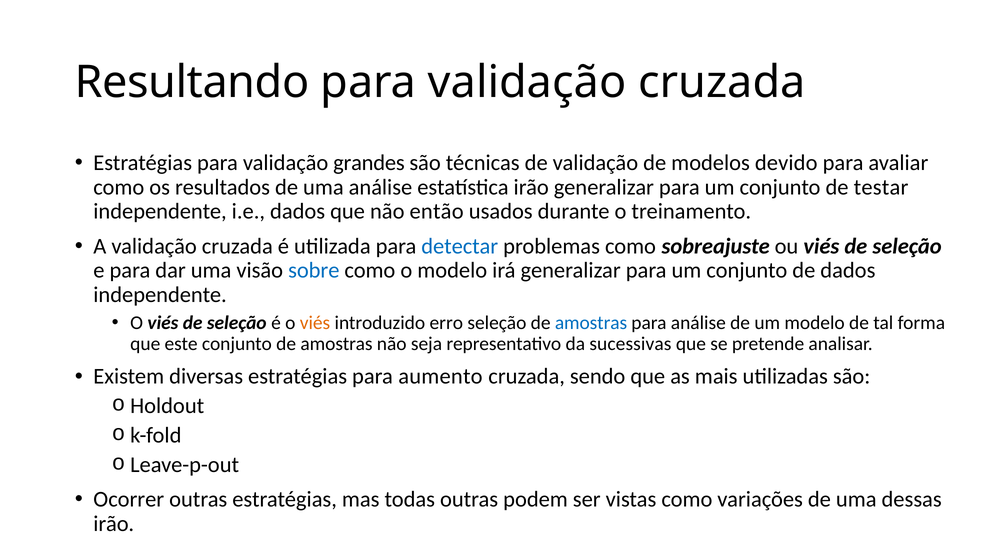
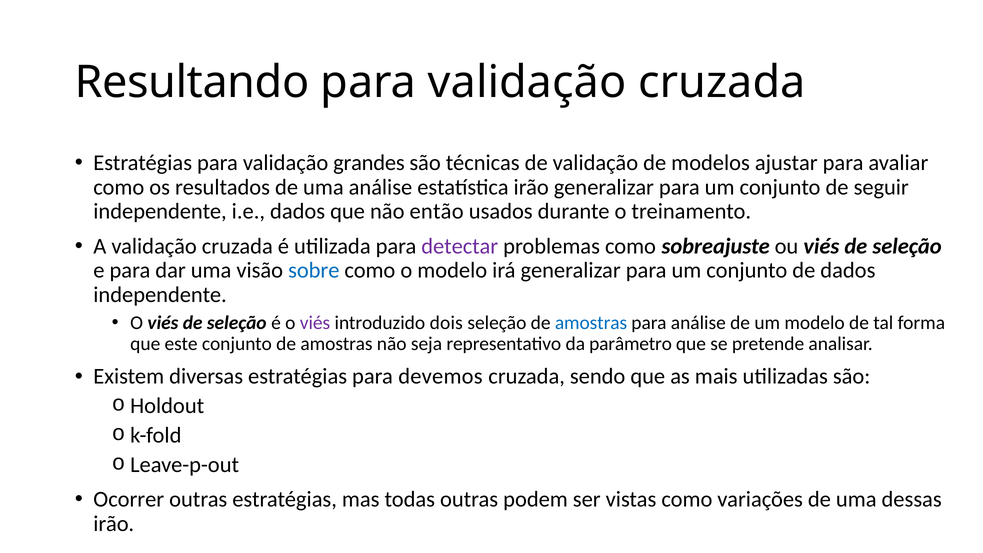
devido: devido -> ajustar
testar: testar -> seguir
detectar colour: blue -> purple
viés at (315, 323) colour: orange -> purple
erro: erro -> dois
sucessivas: sucessivas -> parâmetro
aumento: aumento -> devemos
